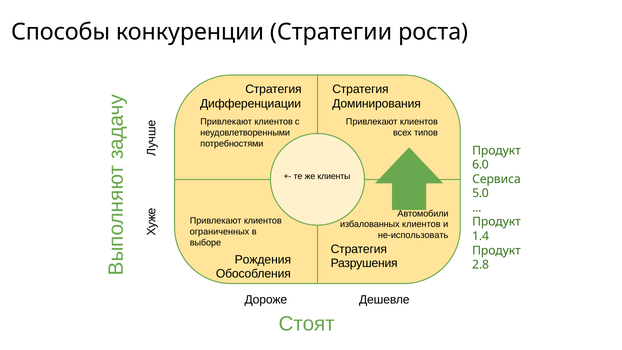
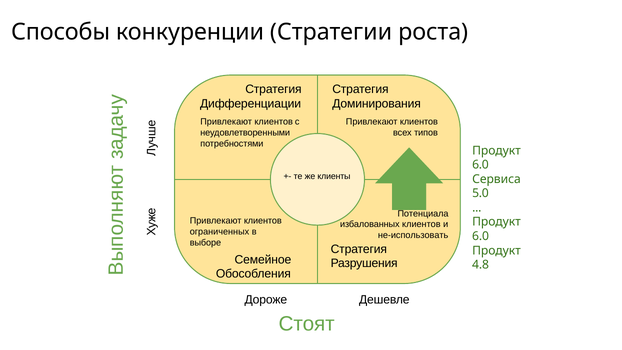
Автомобили: Автомобили -> Потенциала
1.4 at (481, 236): 1.4 -> 6.0
Рождения: Рождения -> Семейное
2.8: 2.8 -> 4.8
